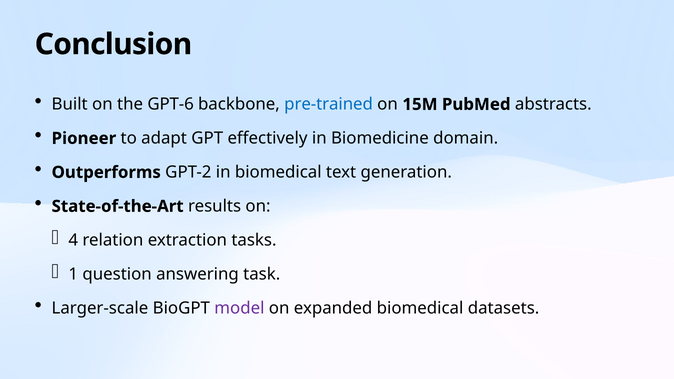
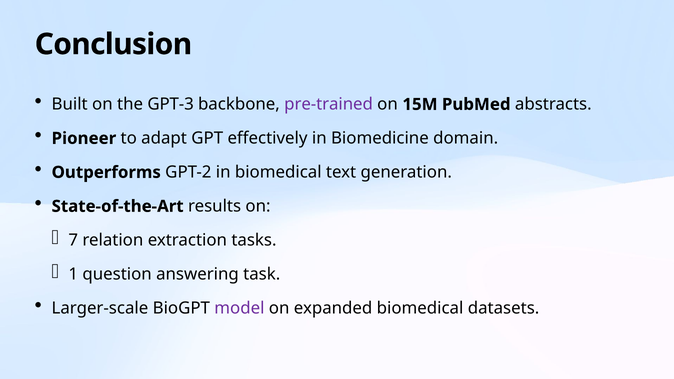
GPT-6: GPT-6 -> GPT-3
pre-trained colour: blue -> purple
4: 4 -> 7
